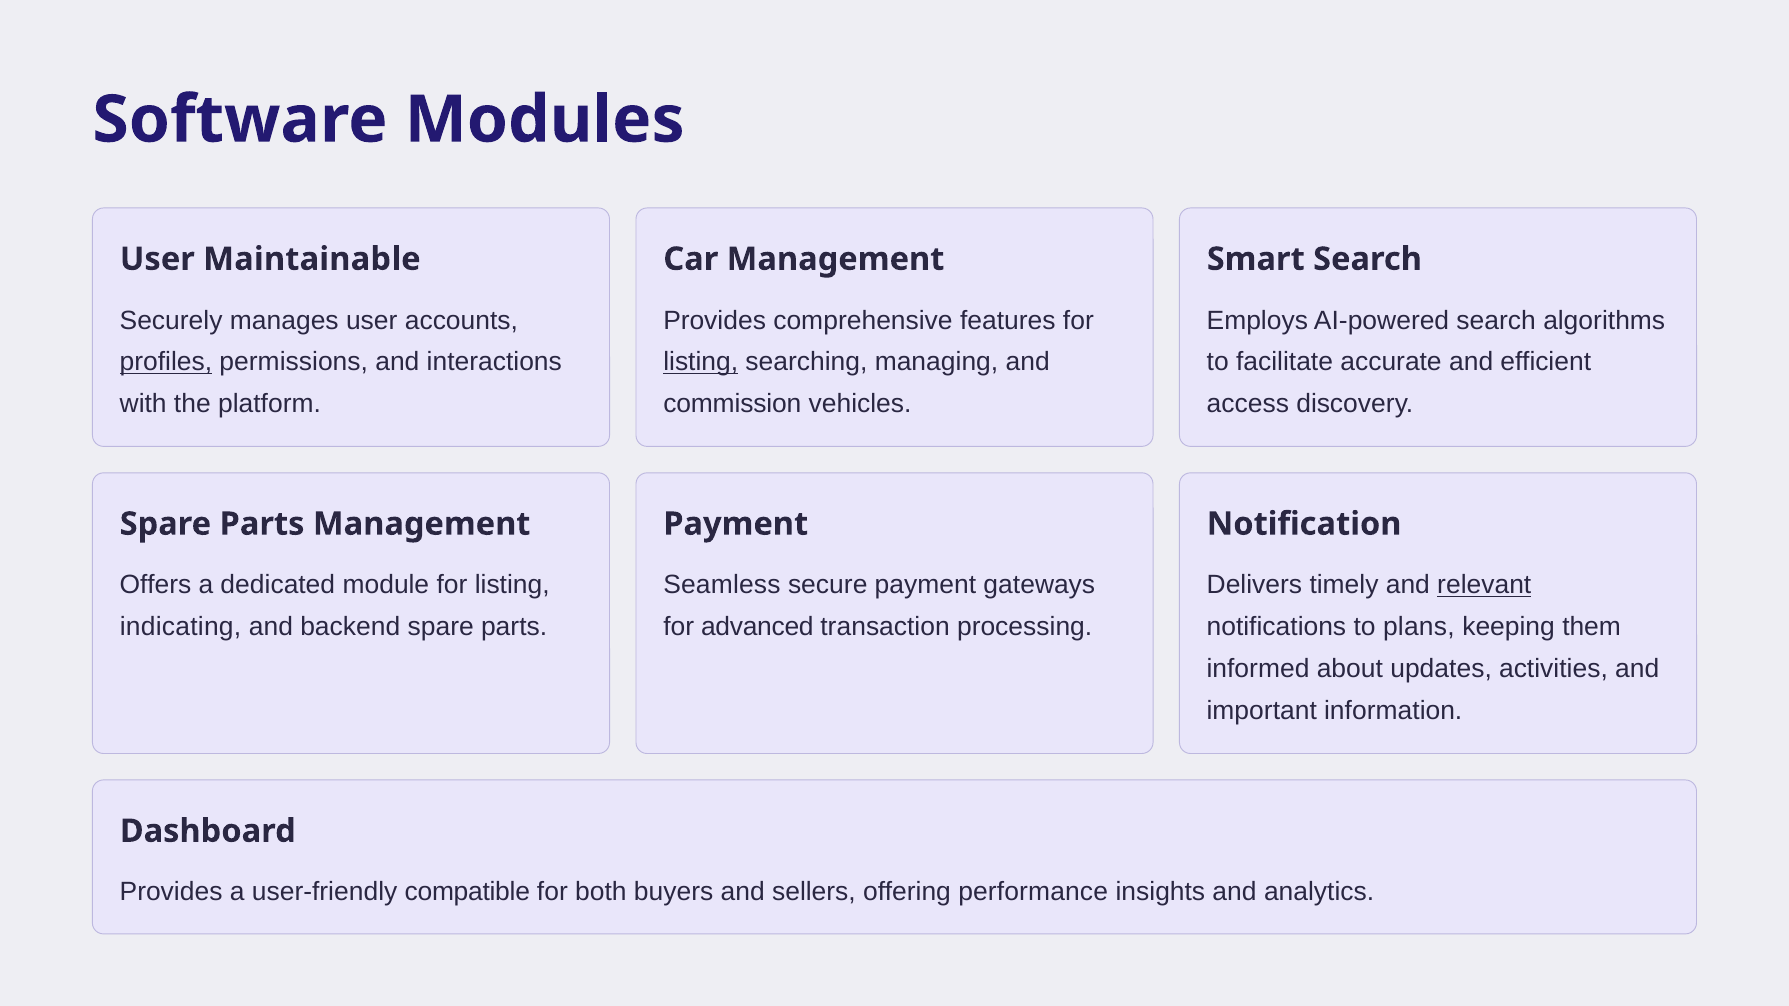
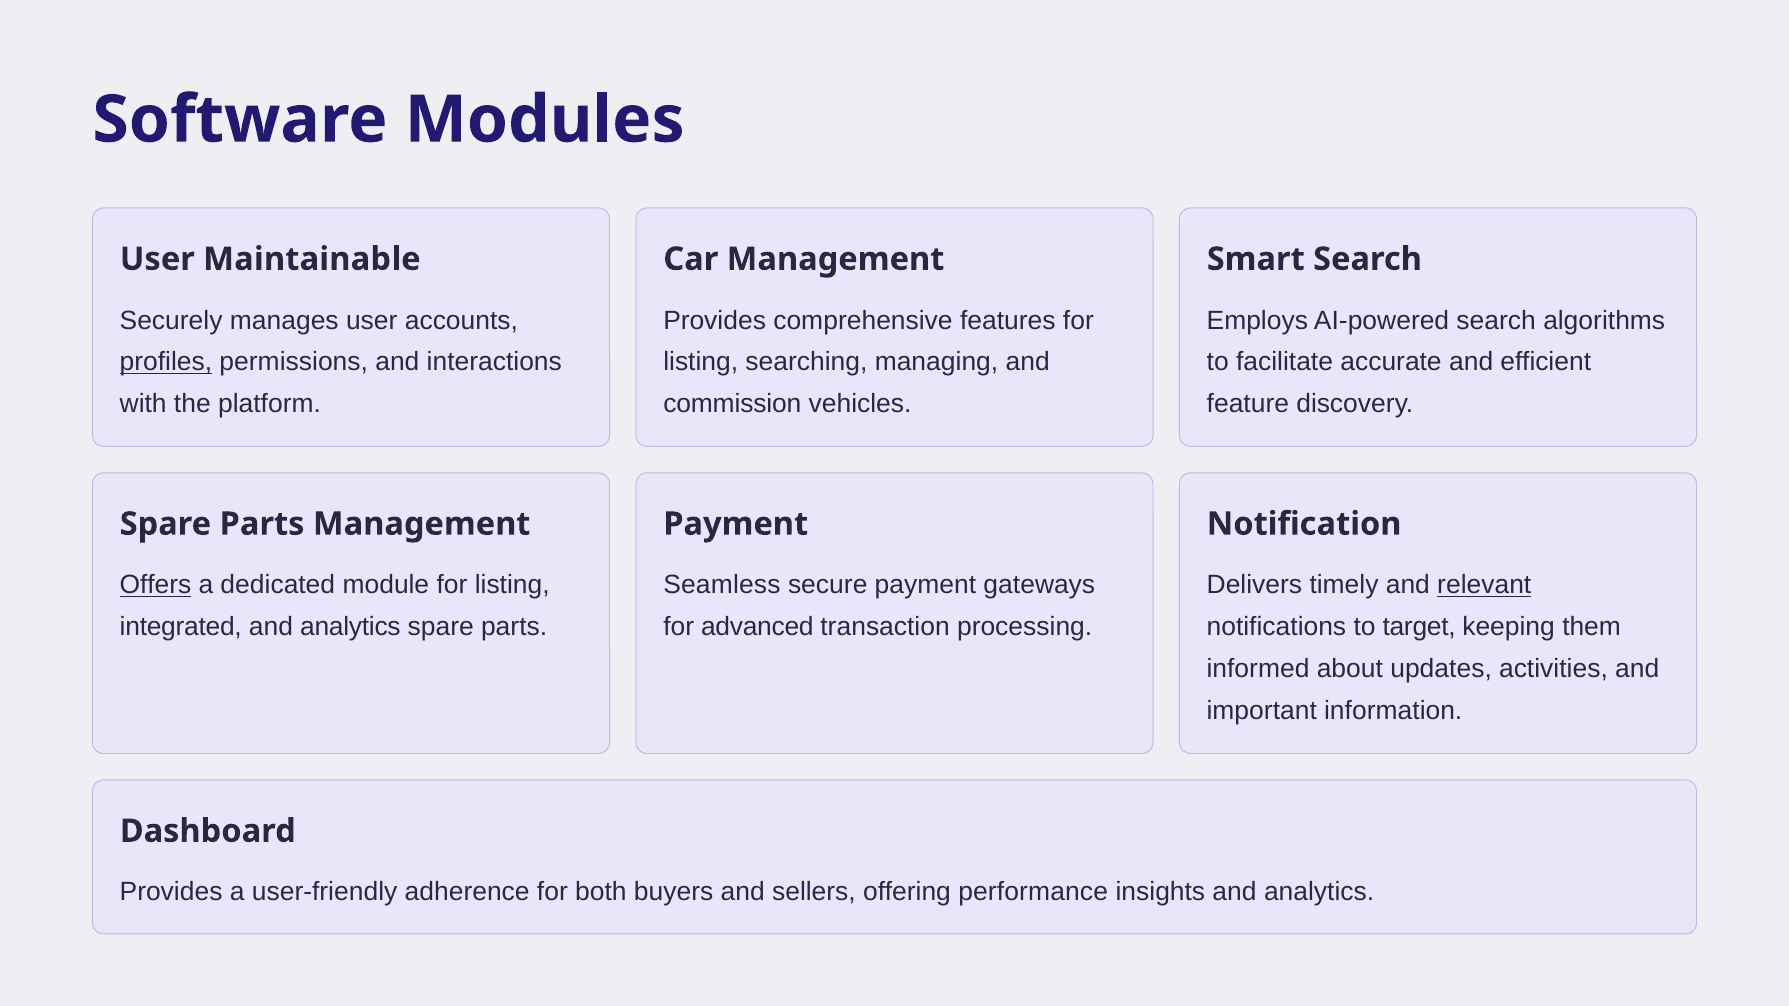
listing at (701, 362) underline: present -> none
access: access -> feature
Offers underline: none -> present
indicating: indicating -> integrated
backend at (350, 627): backend -> analytics
plans: plans -> target
compatible: compatible -> adherence
